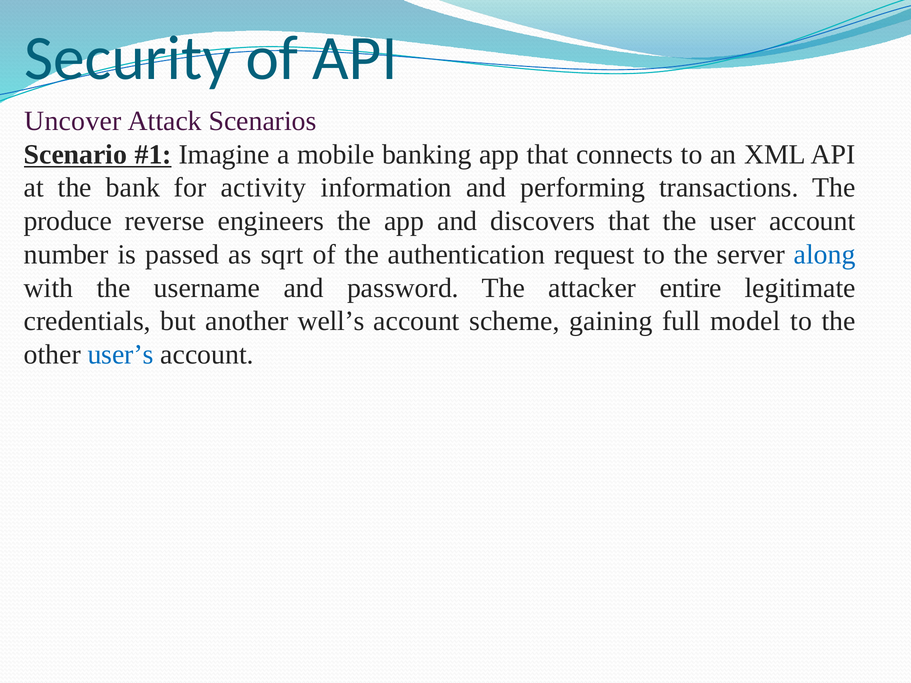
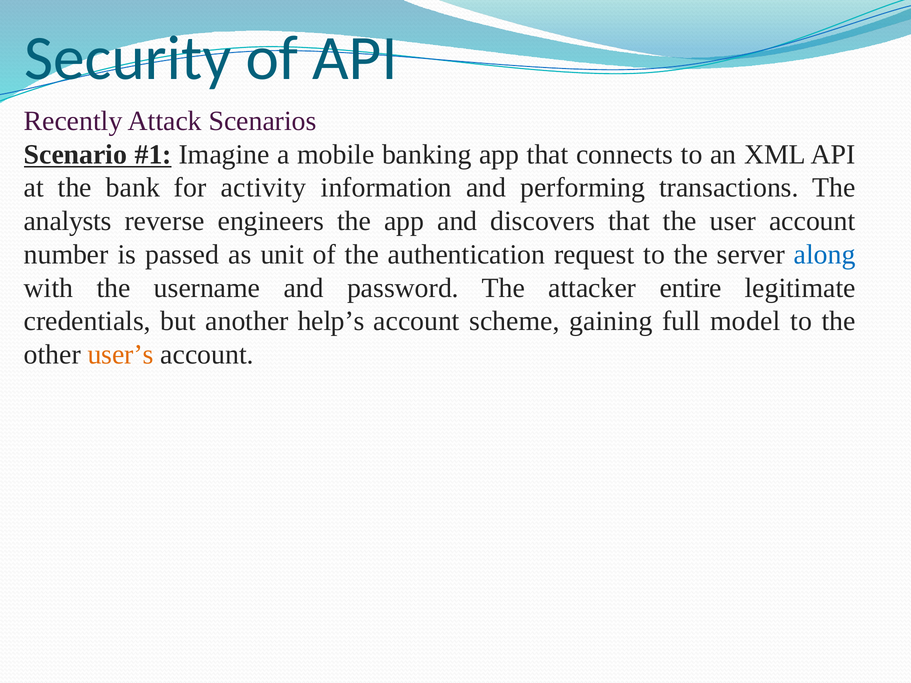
Uncover: Uncover -> Recently
produce: produce -> analysts
sqrt: sqrt -> unit
well’s: well’s -> help’s
user’s colour: blue -> orange
